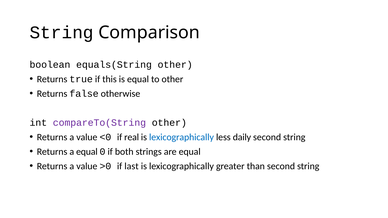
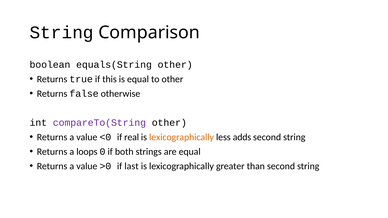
lexicographically at (181, 137) colour: blue -> orange
daily: daily -> adds
a equal: equal -> loops
